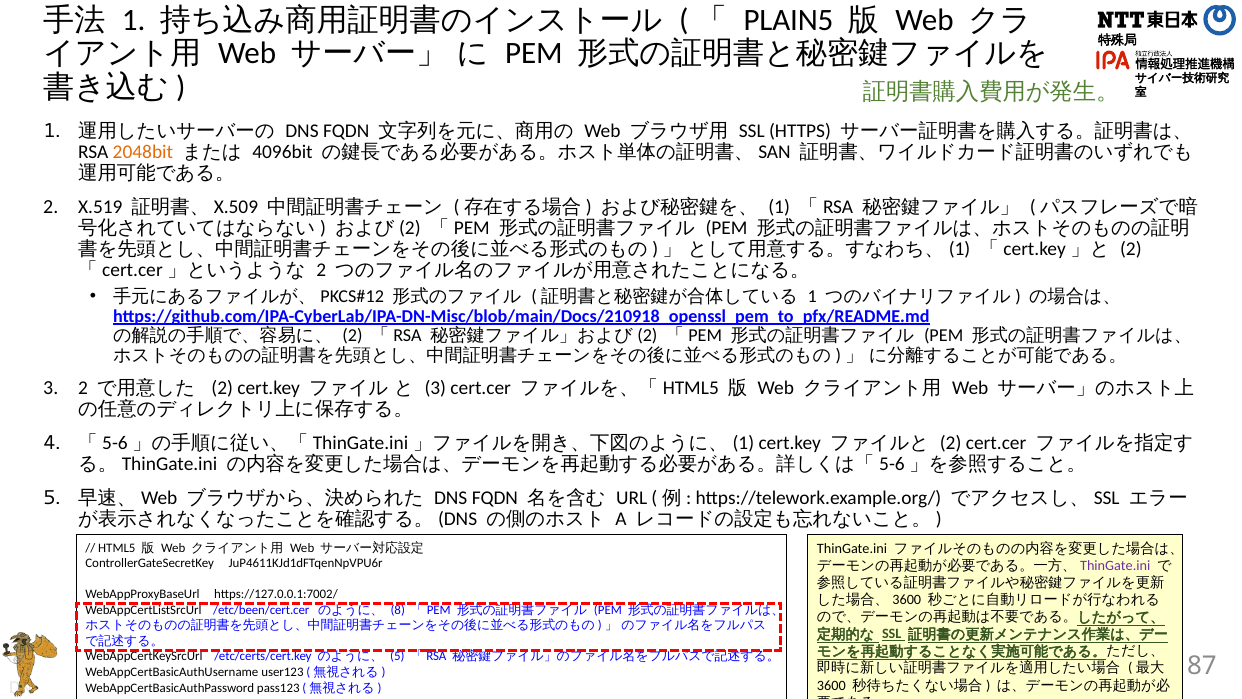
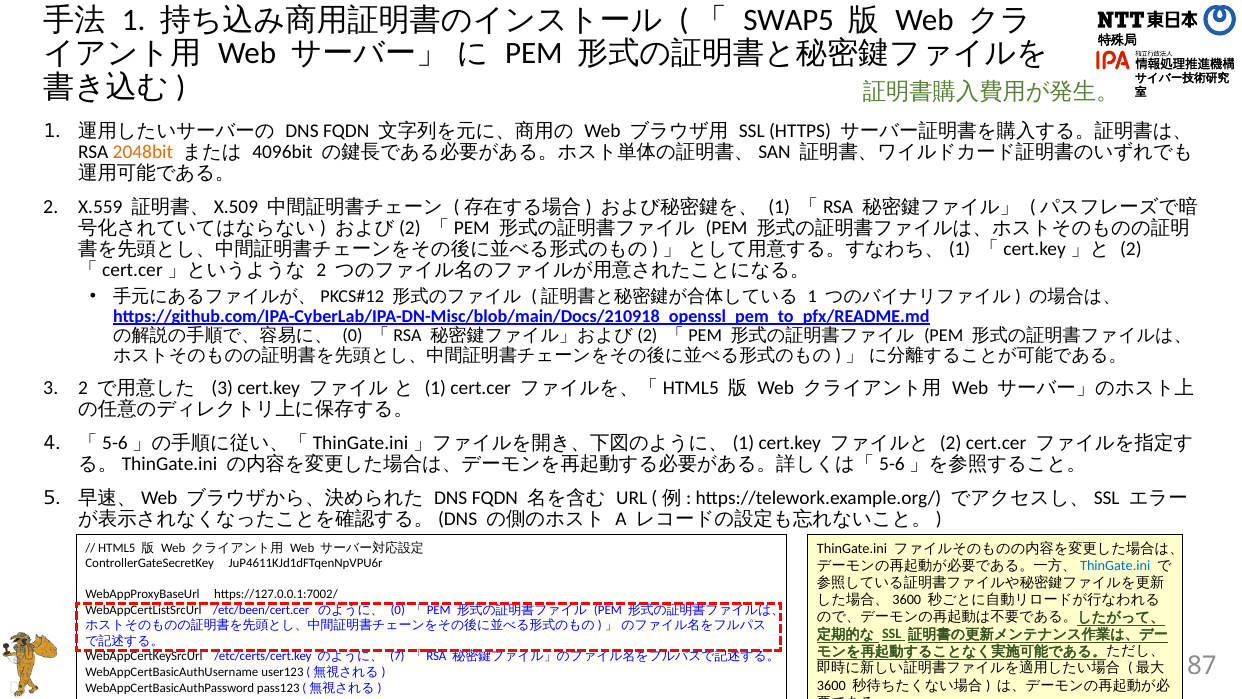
PLAIN5: PLAIN5 -> SWAP5
X.519: X.519 -> X.559
2 at (353, 335): 2 -> 0
2 at (222, 388): 2 -> 3
3 at (435, 388): 3 -> 1
ThinGate.ini at (1115, 565) colour: purple -> blue
8 at (398, 610): 8 -> 0
5 at (397, 656): 5 -> 7
